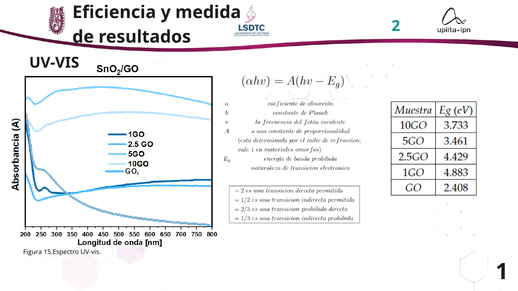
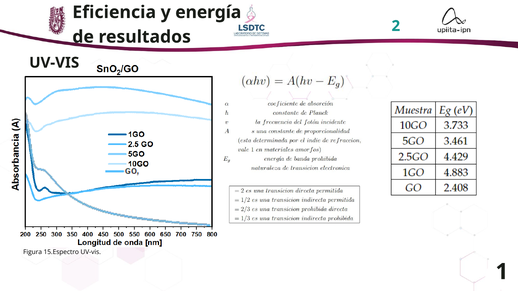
medida: medida -> energía
